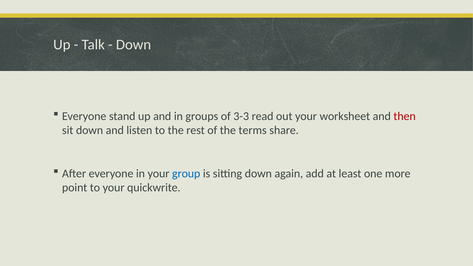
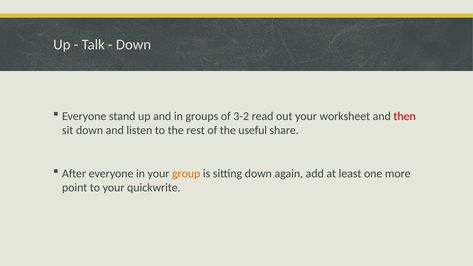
3-3: 3-3 -> 3-2
terms: terms -> useful
group colour: blue -> orange
